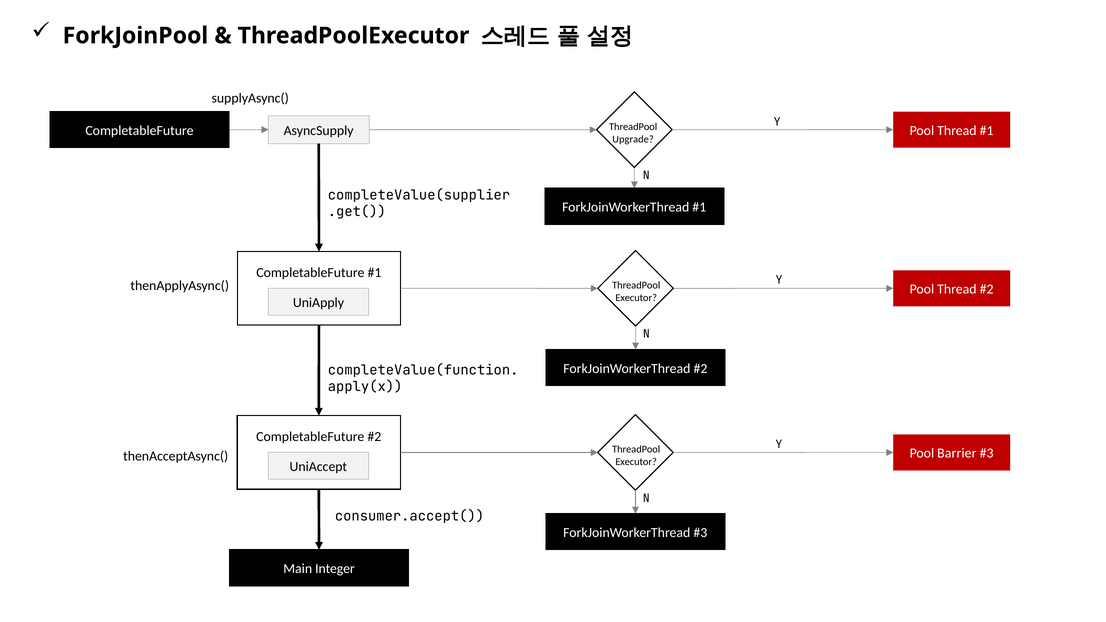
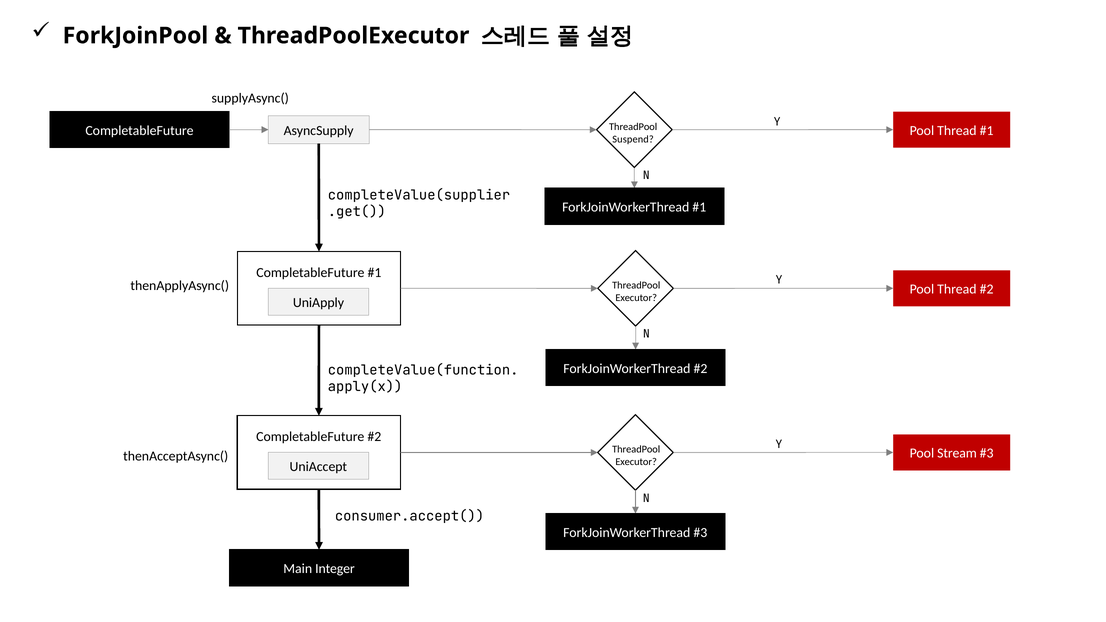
Upgrade: Upgrade -> Suspend
Barrier: Barrier -> Stream
